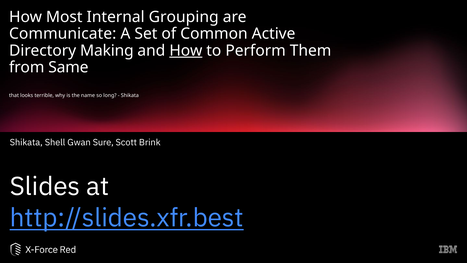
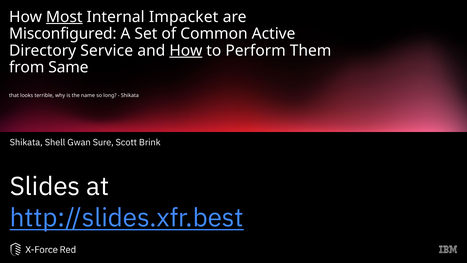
Most underline: none -> present
Grouping: Grouping -> Impacket
Communicate: Communicate -> Misconfigured
Making: Making -> Service
